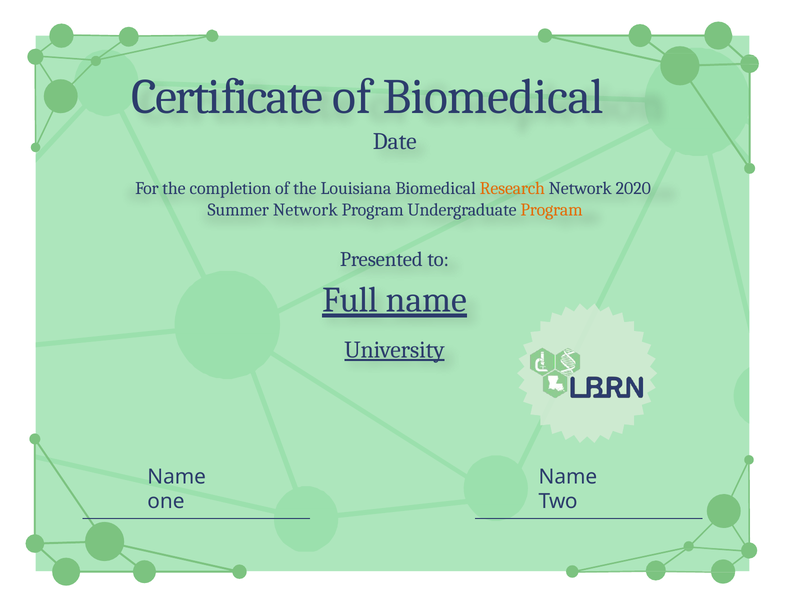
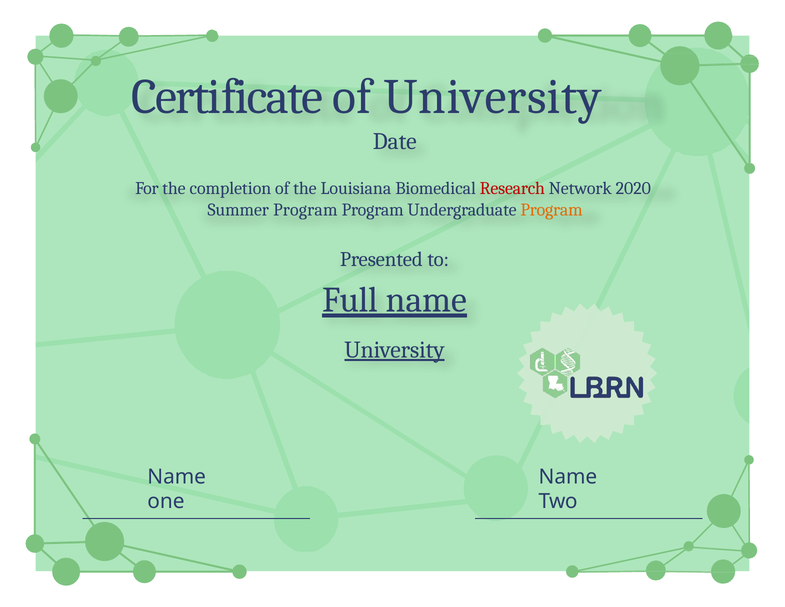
of Biomedical: Biomedical -> University
Research colour: orange -> red
Summer Network: Network -> Program
